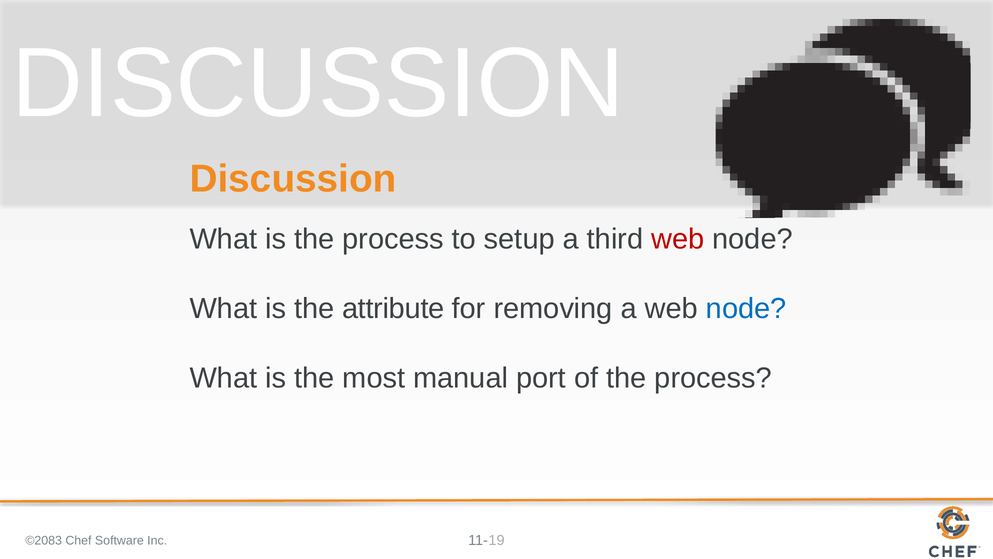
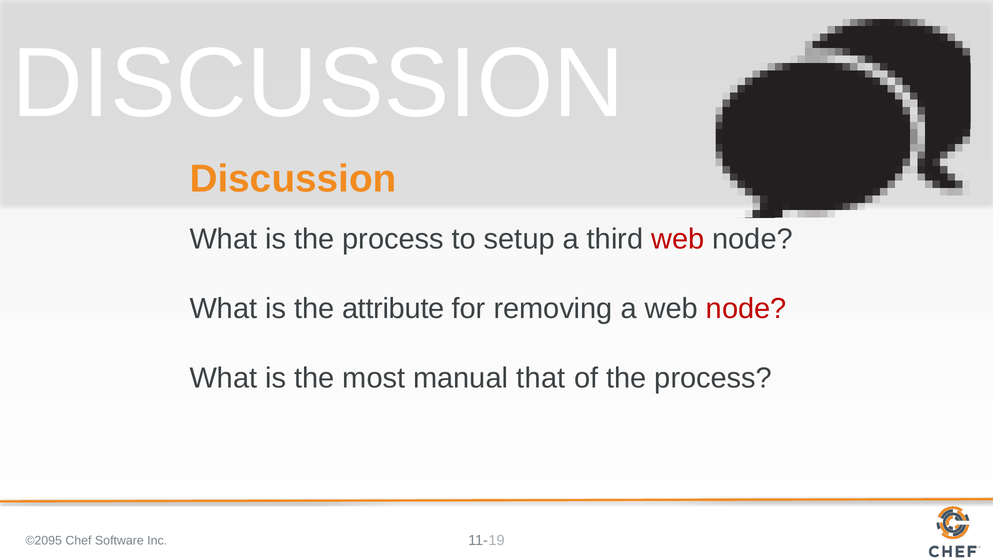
node at (746, 309) colour: blue -> red
port: port -> that
©2083: ©2083 -> ©2095
